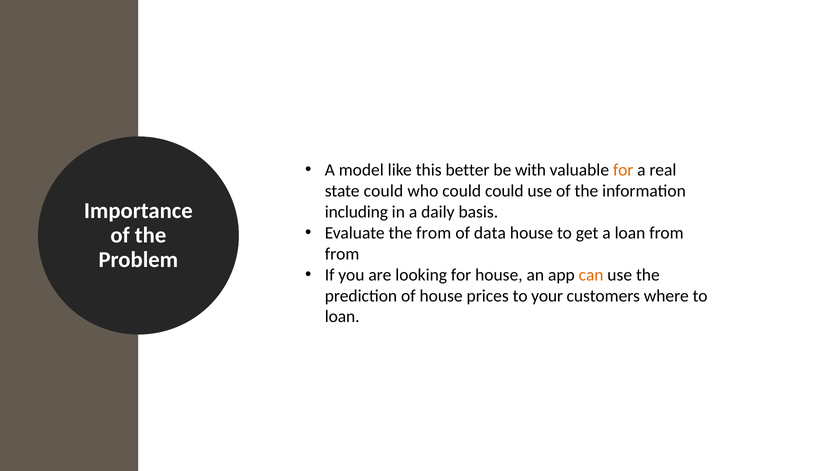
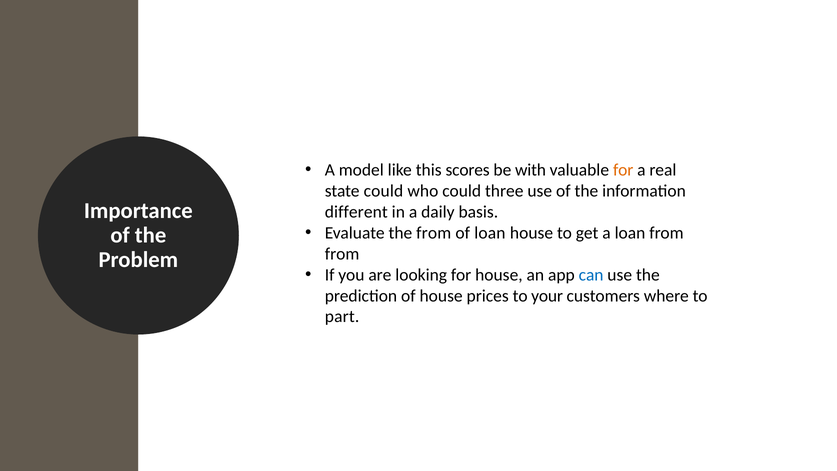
better: better -> scores
could could: could -> three
including: including -> different
of data: data -> loan
can colour: orange -> blue
loan at (342, 317): loan -> part
